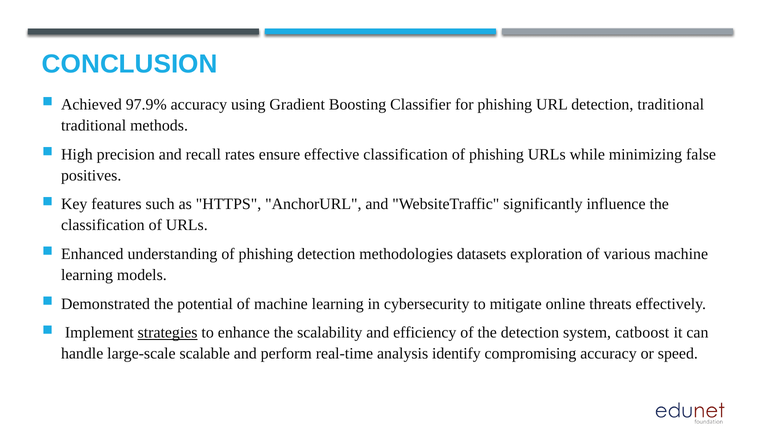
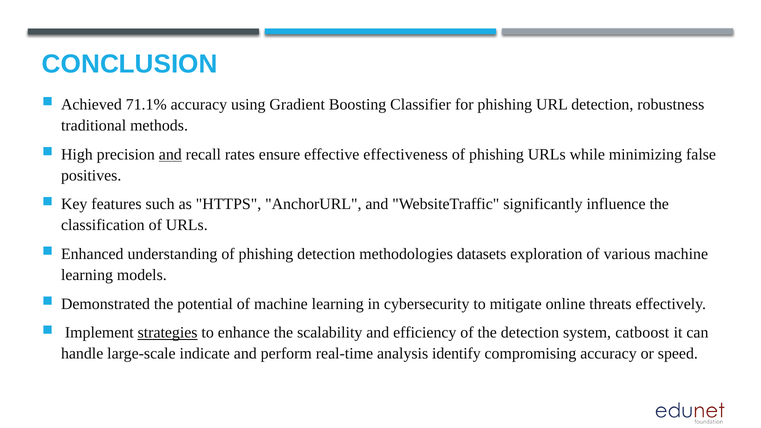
97.9%: 97.9% -> 71.1%
detection traditional: traditional -> robustness
and at (170, 154) underline: none -> present
effective classification: classification -> effectiveness
scalable: scalable -> indicate
